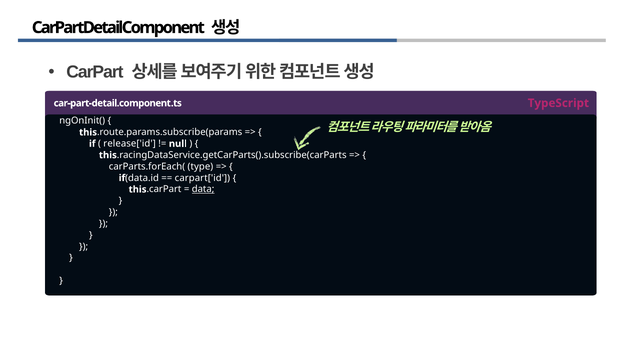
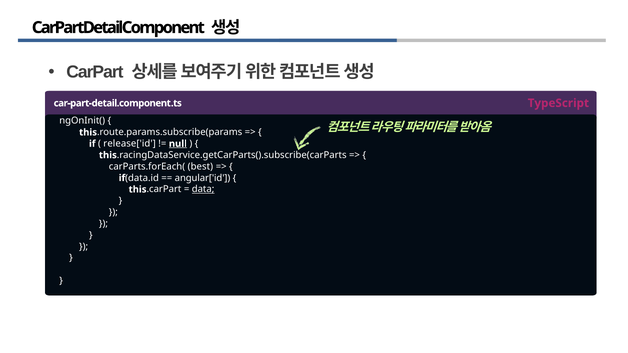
null underline: none -> present
type: type -> best
carpart['id: carpart['id -> angular['id
